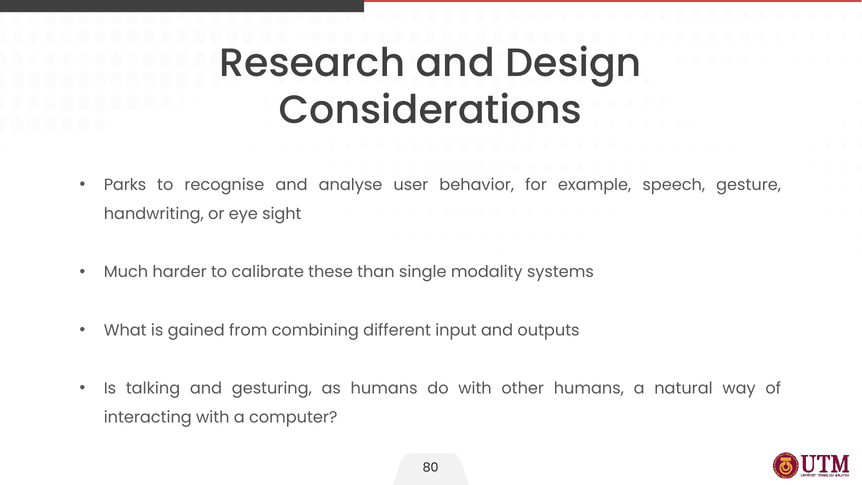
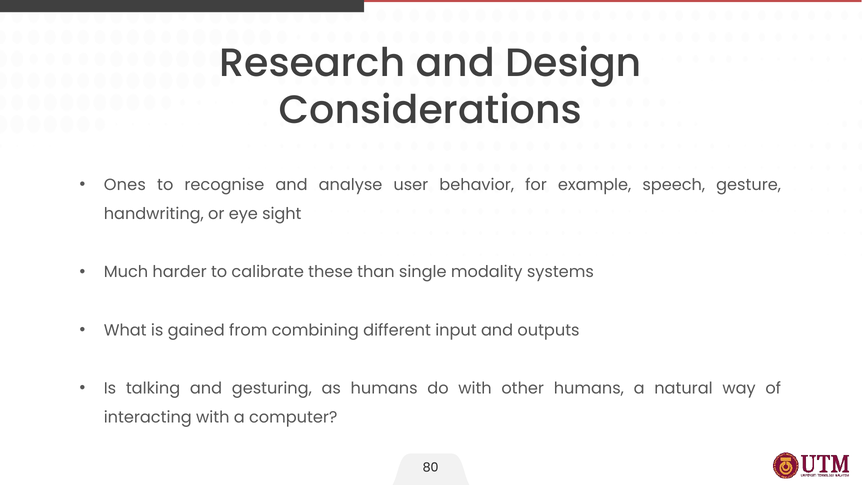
Parks: Parks -> Ones
